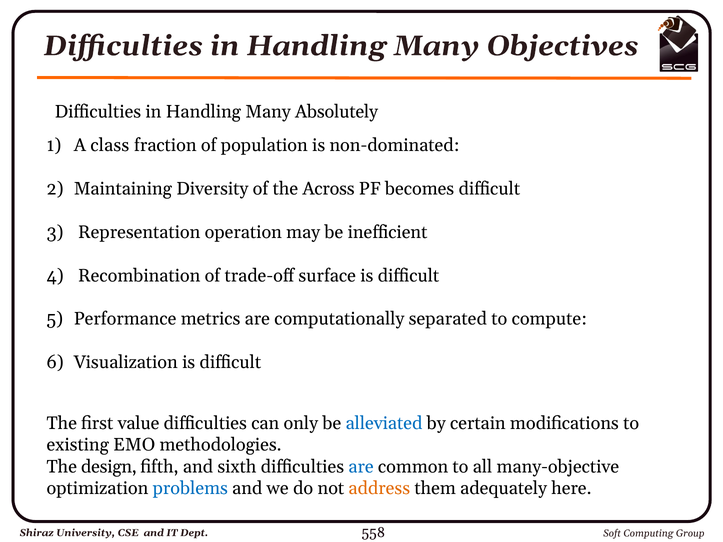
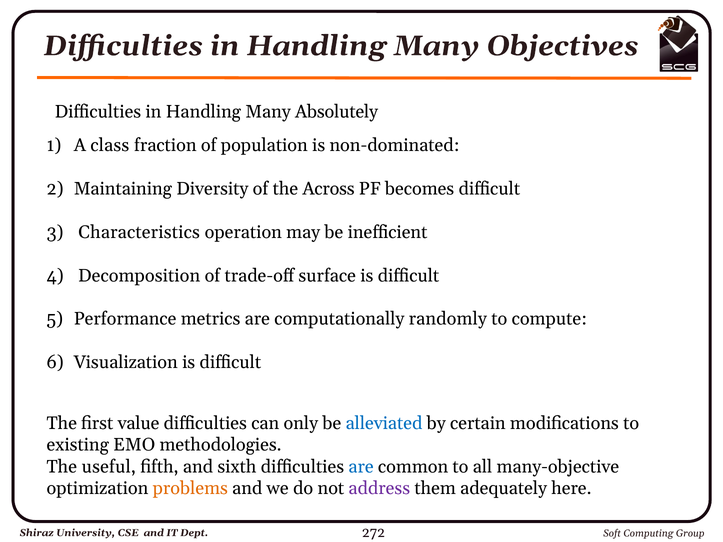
Representation: Representation -> Characteristics
Recombination: Recombination -> Decomposition
separated: separated -> randomly
design: design -> useful
problems colour: blue -> orange
address colour: orange -> purple
558: 558 -> 272
